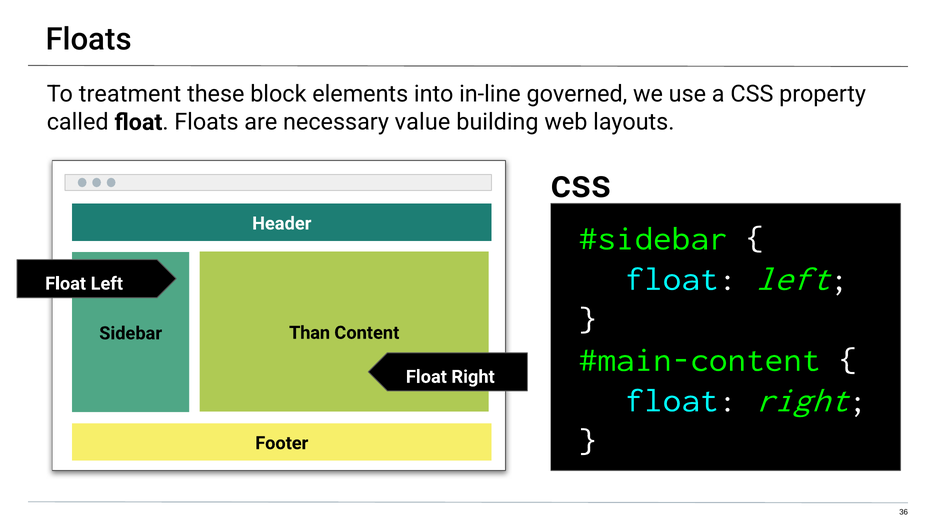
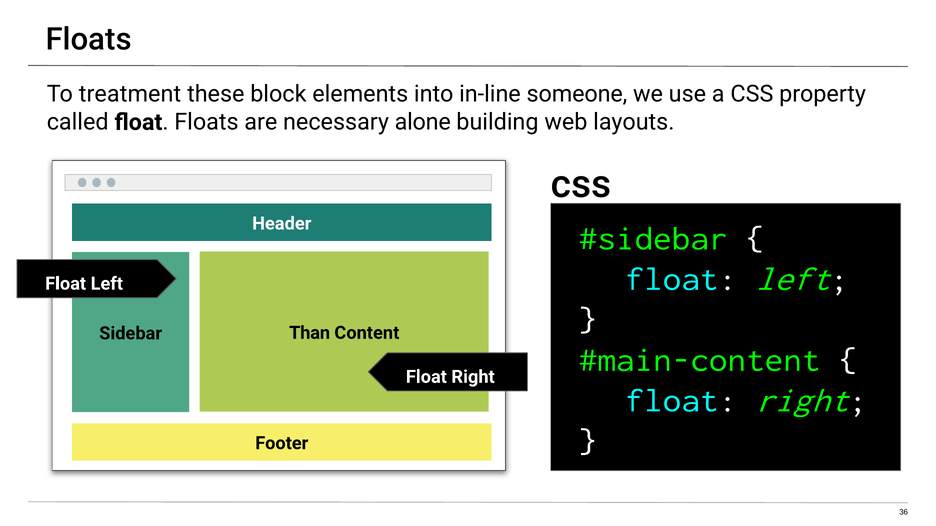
governed: governed -> someone
value: value -> alone
